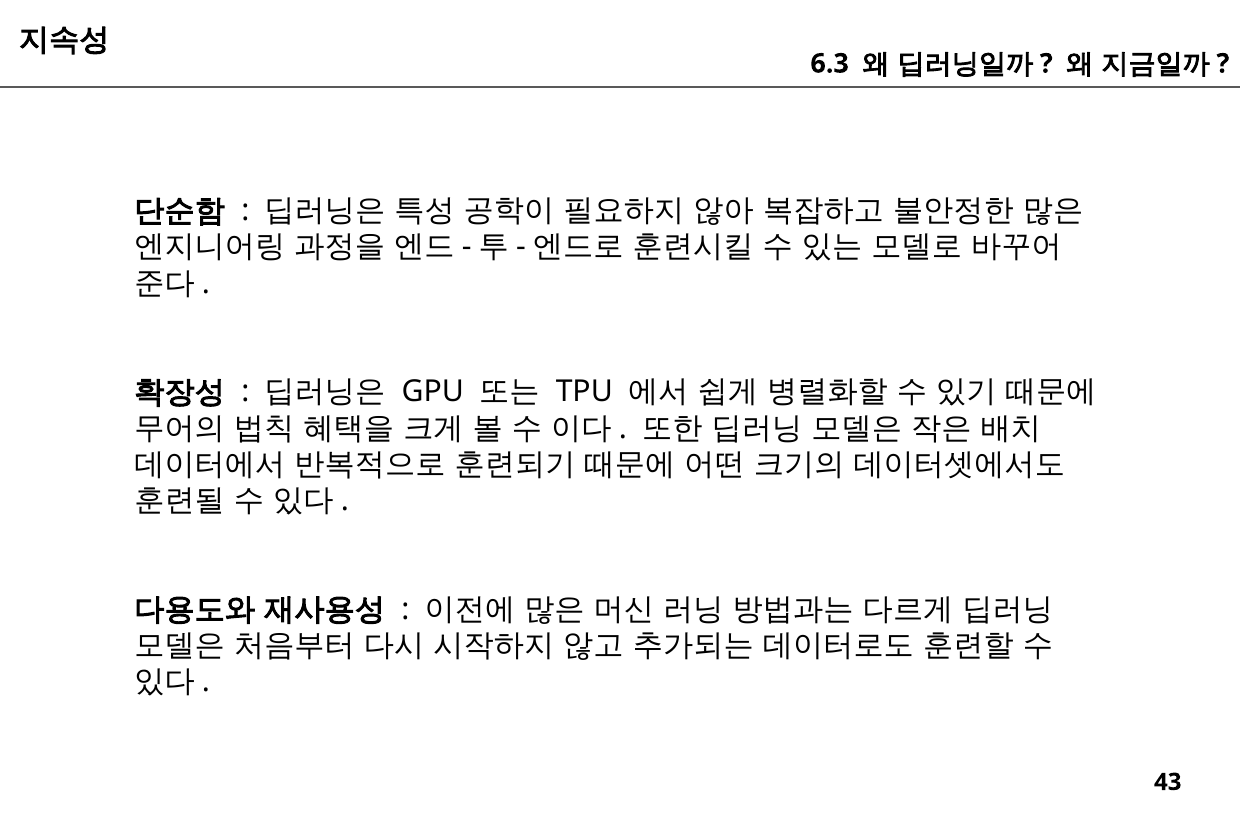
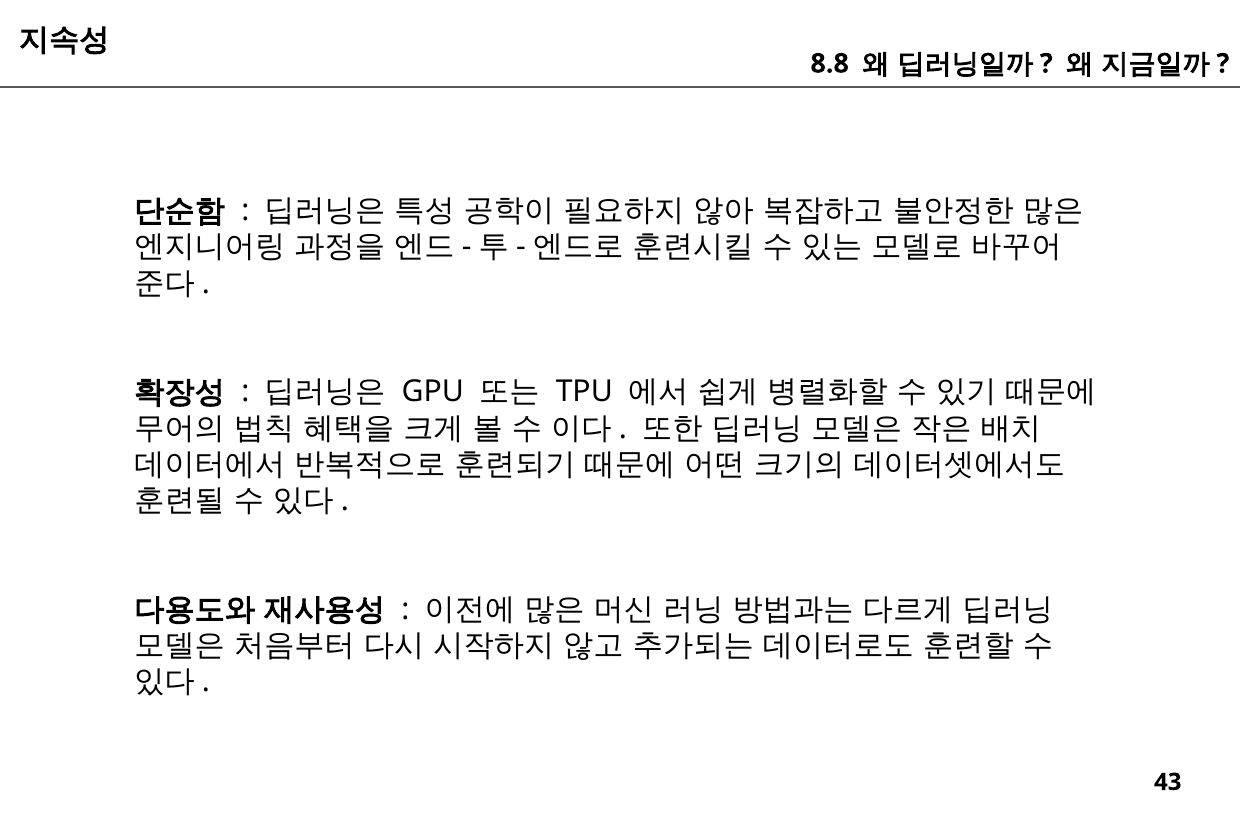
6.3: 6.3 -> 8.8
